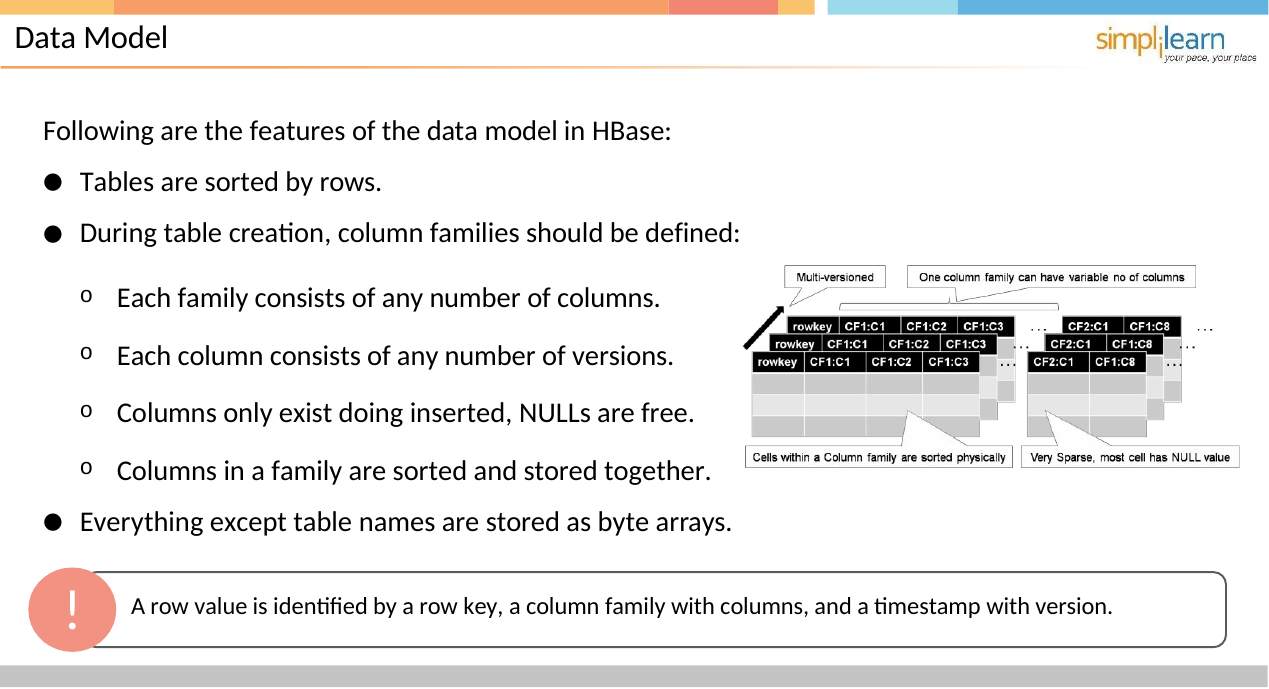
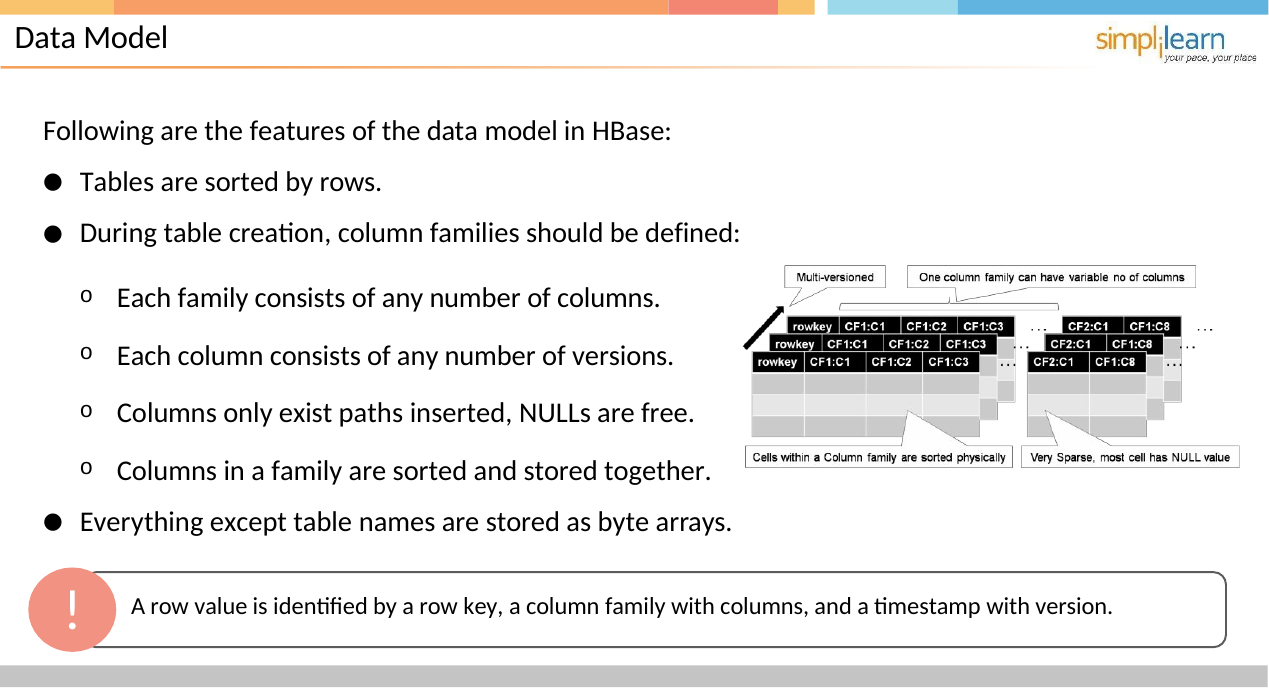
doing: doing -> paths
